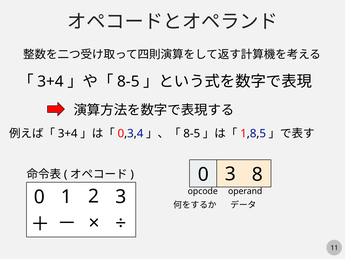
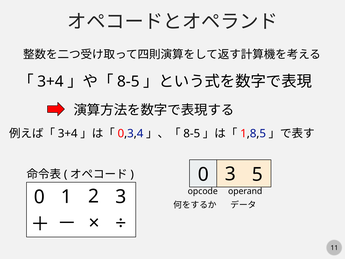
8: 8 -> 5
